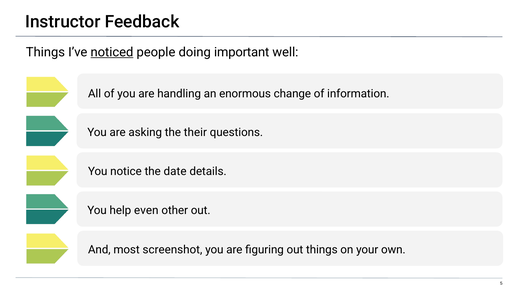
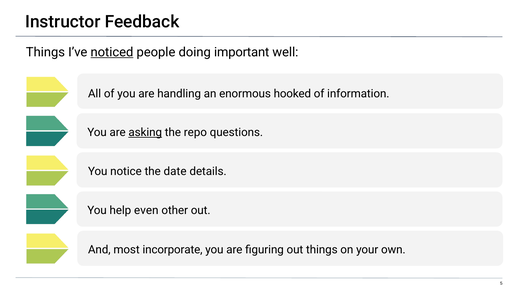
change: change -> hooked
asking underline: none -> present
their: their -> repo
screenshot: screenshot -> incorporate
